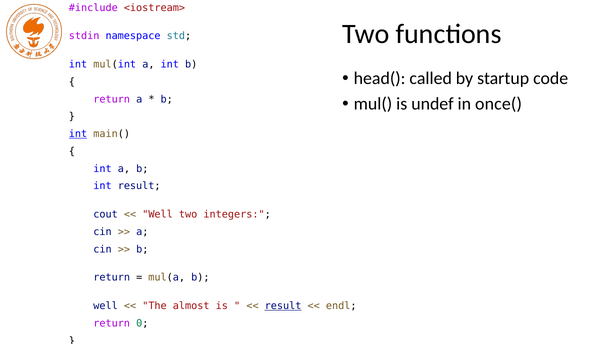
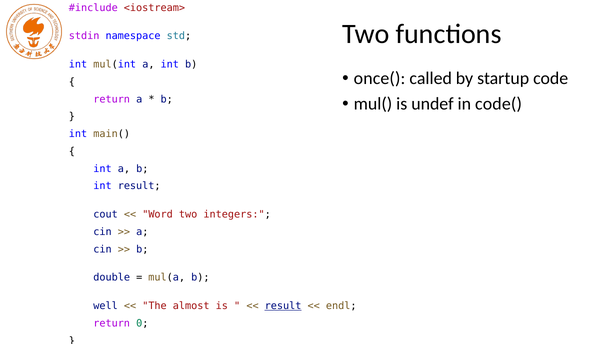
head(: head( -> once(
once(: once( -> code(
int at (78, 134) underline: present -> none
Well at (158, 215): Well -> Word
return at (112, 278): return -> double
